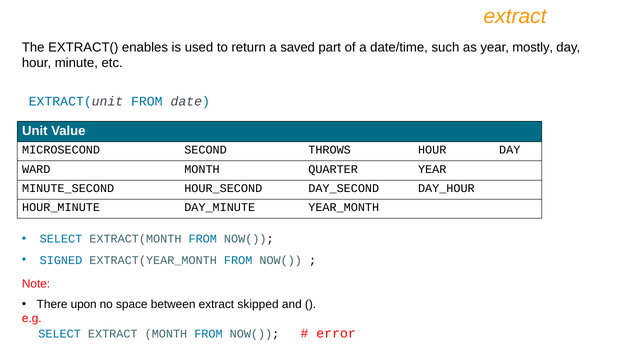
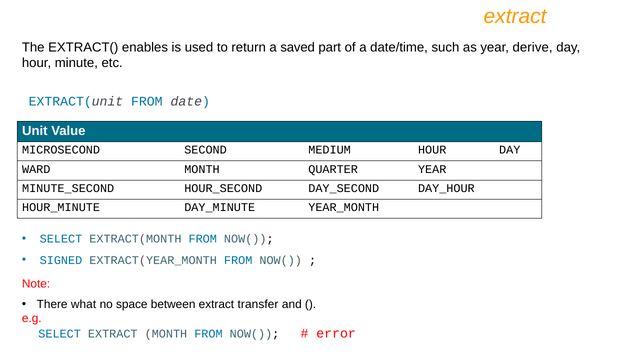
mostly: mostly -> derive
THROWS: THROWS -> MEDIUM
upon: upon -> what
skipped: skipped -> transfer
